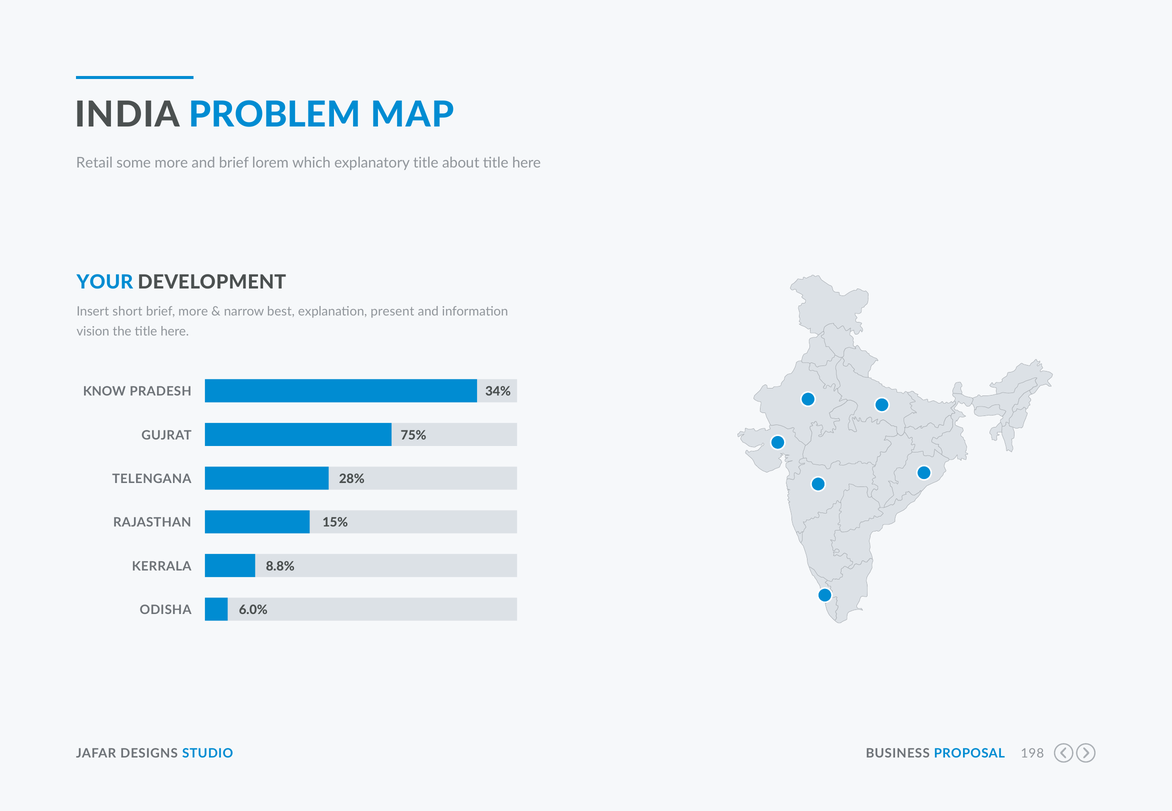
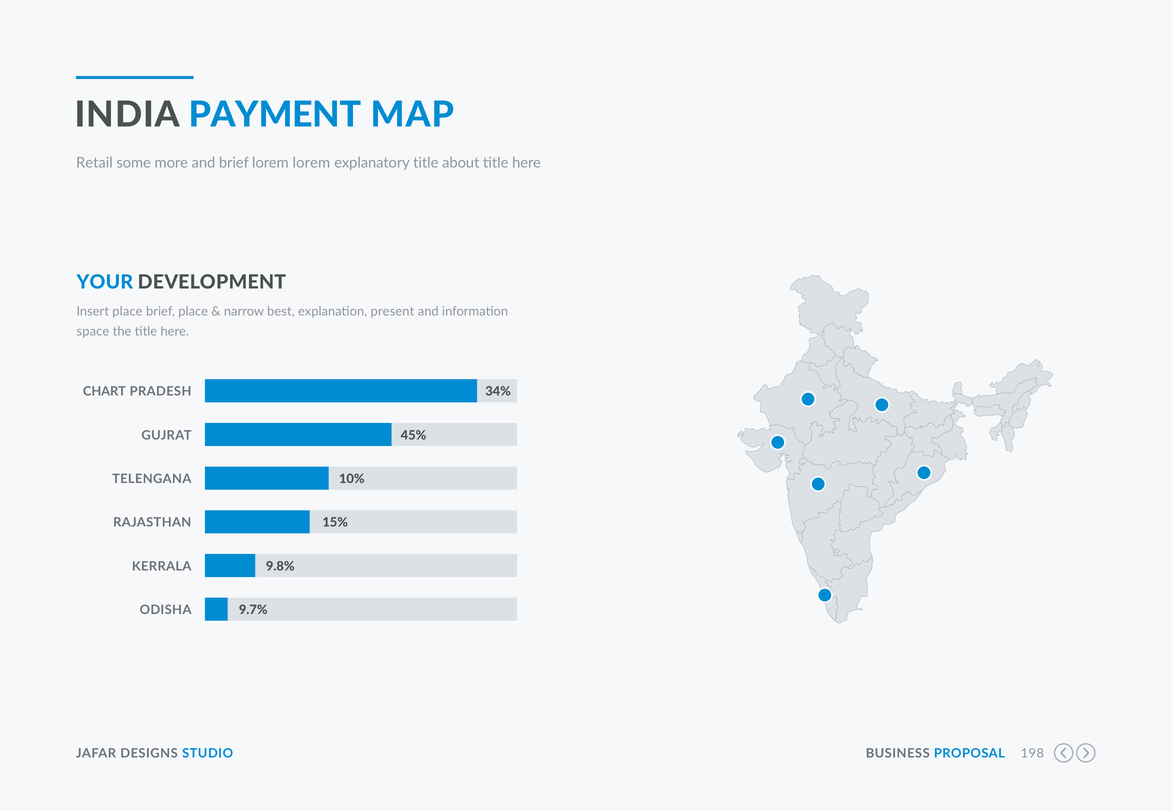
PROBLEM: PROBLEM -> PAYMENT
lorem which: which -> lorem
Insert short: short -> place
brief more: more -> place
vision: vision -> space
KNOW: KNOW -> CHART
75%: 75% -> 45%
28%: 28% -> 10%
8.8%: 8.8% -> 9.8%
6.0%: 6.0% -> 9.7%
